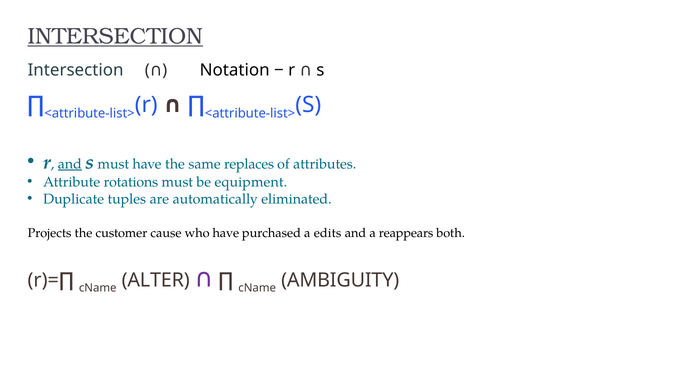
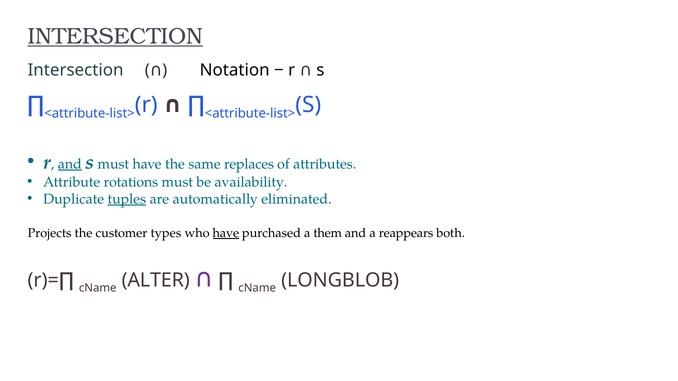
equipment: equipment -> availability
tuples underline: none -> present
cause: cause -> types
have at (226, 233) underline: none -> present
edits: edits -> them
AMBIGUITY: AMBIGUITY -> LONGBLOB
